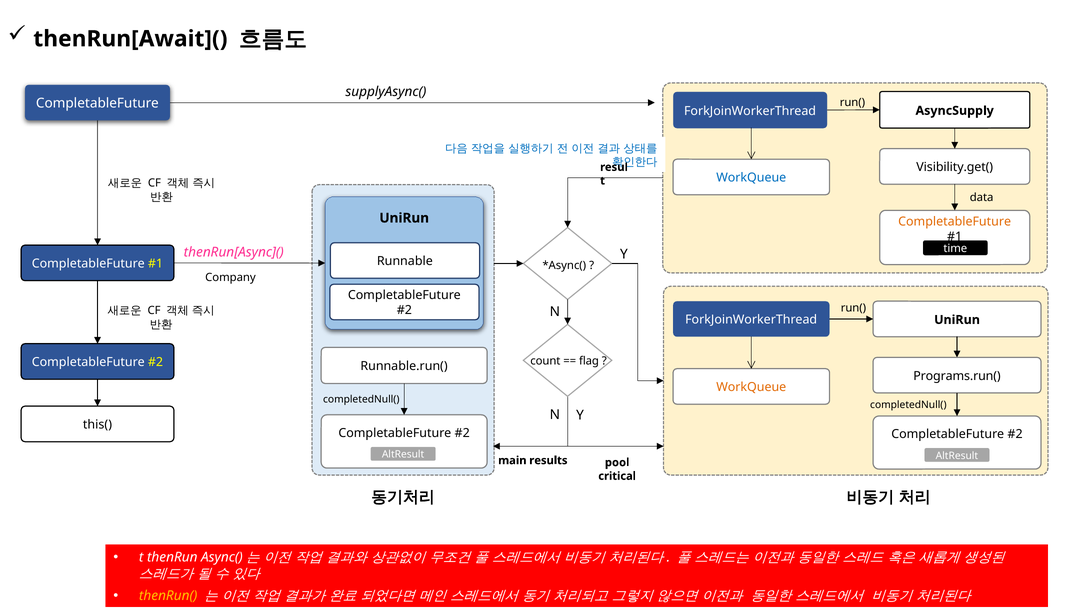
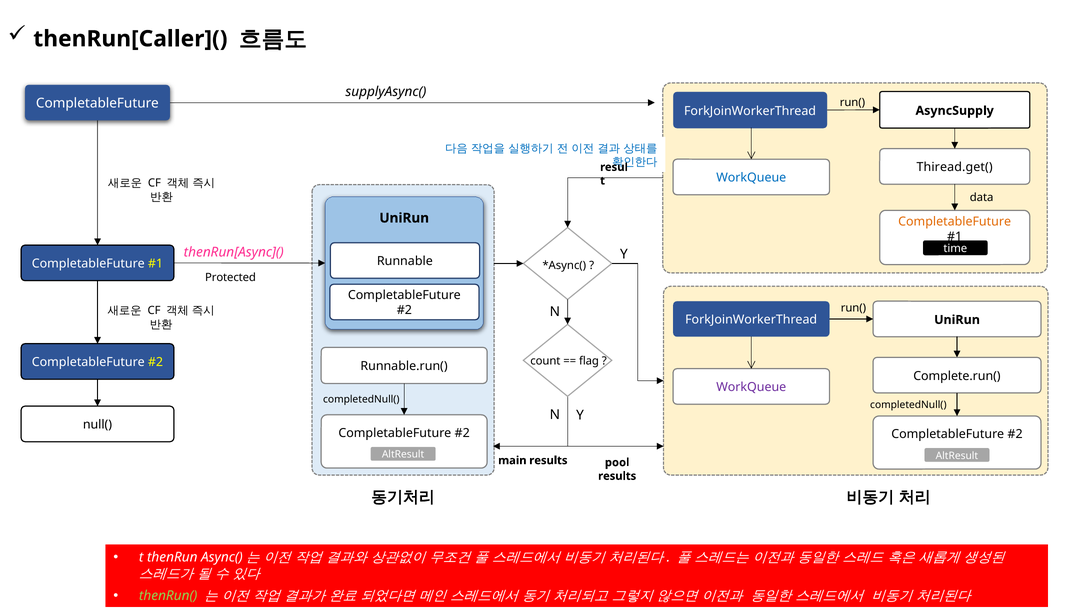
thenRun[Await](: thenRun[Await]( -> thenRun[Caller](
Visibility.get(: Visibility.get( -> Thiread.get(
Company: Company -> Protected
Programs.run(: Programs.run( -> Complete.run(
WorkQueue at (751, 387) colour: orange -> purple
this(: this( -> null(
critical at (617, 476): critical -> results
thenRun( colour: yellow -> light green
